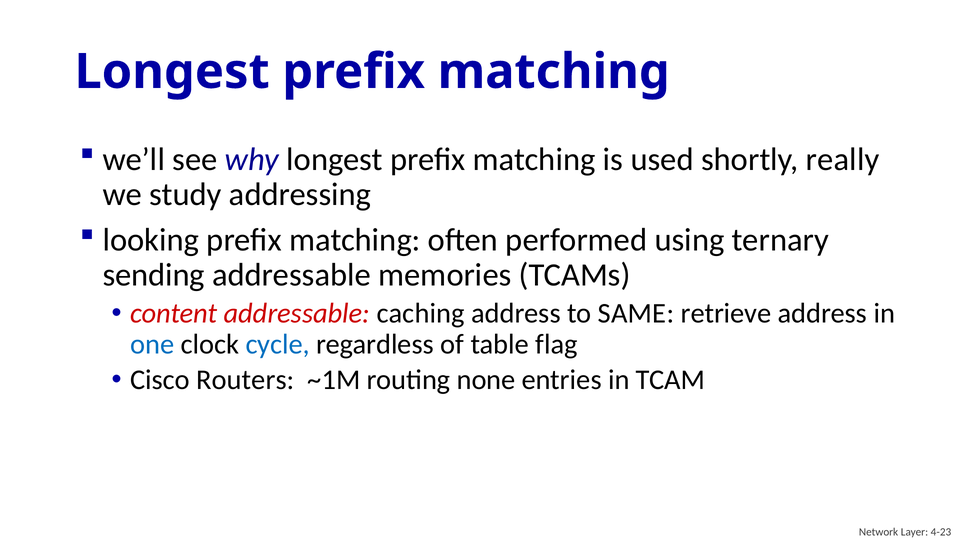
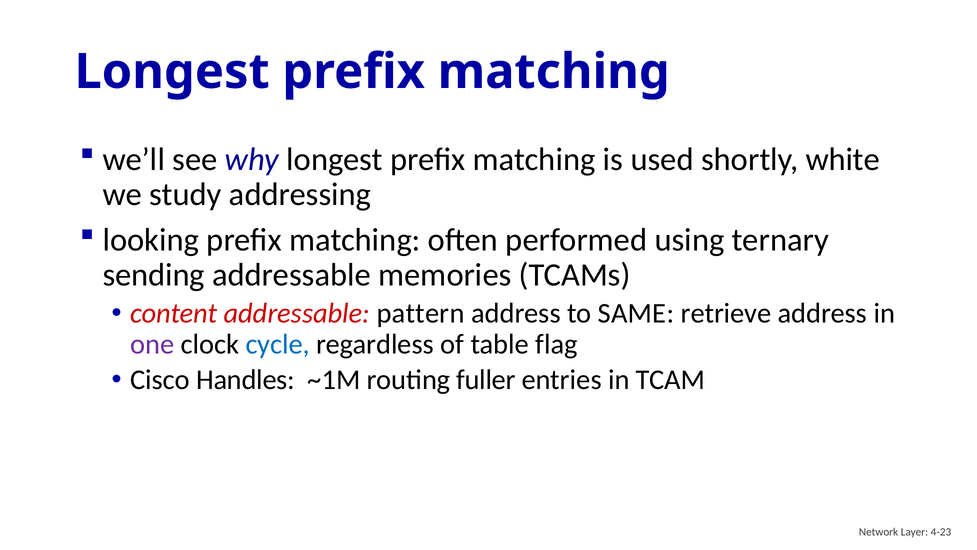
really: really -> white
caching: caching -> pattern
one colour: blue -> purple
Routers: Routers -> Handles
none: none -> fuller
